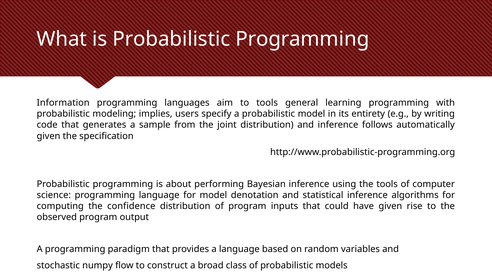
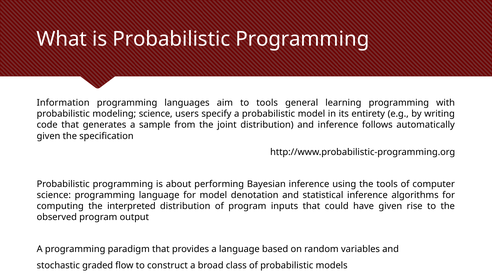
modeling implies: implies -> science
confidence: confidence -> interpreted
numpy: numpy -> graded
